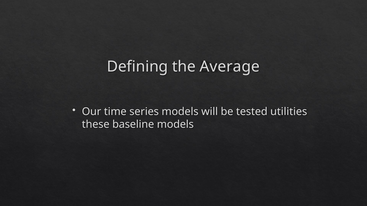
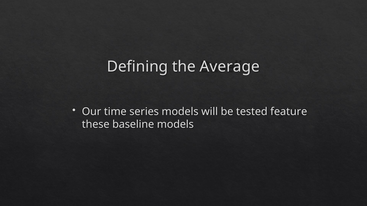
utilities: utilities -> feature
